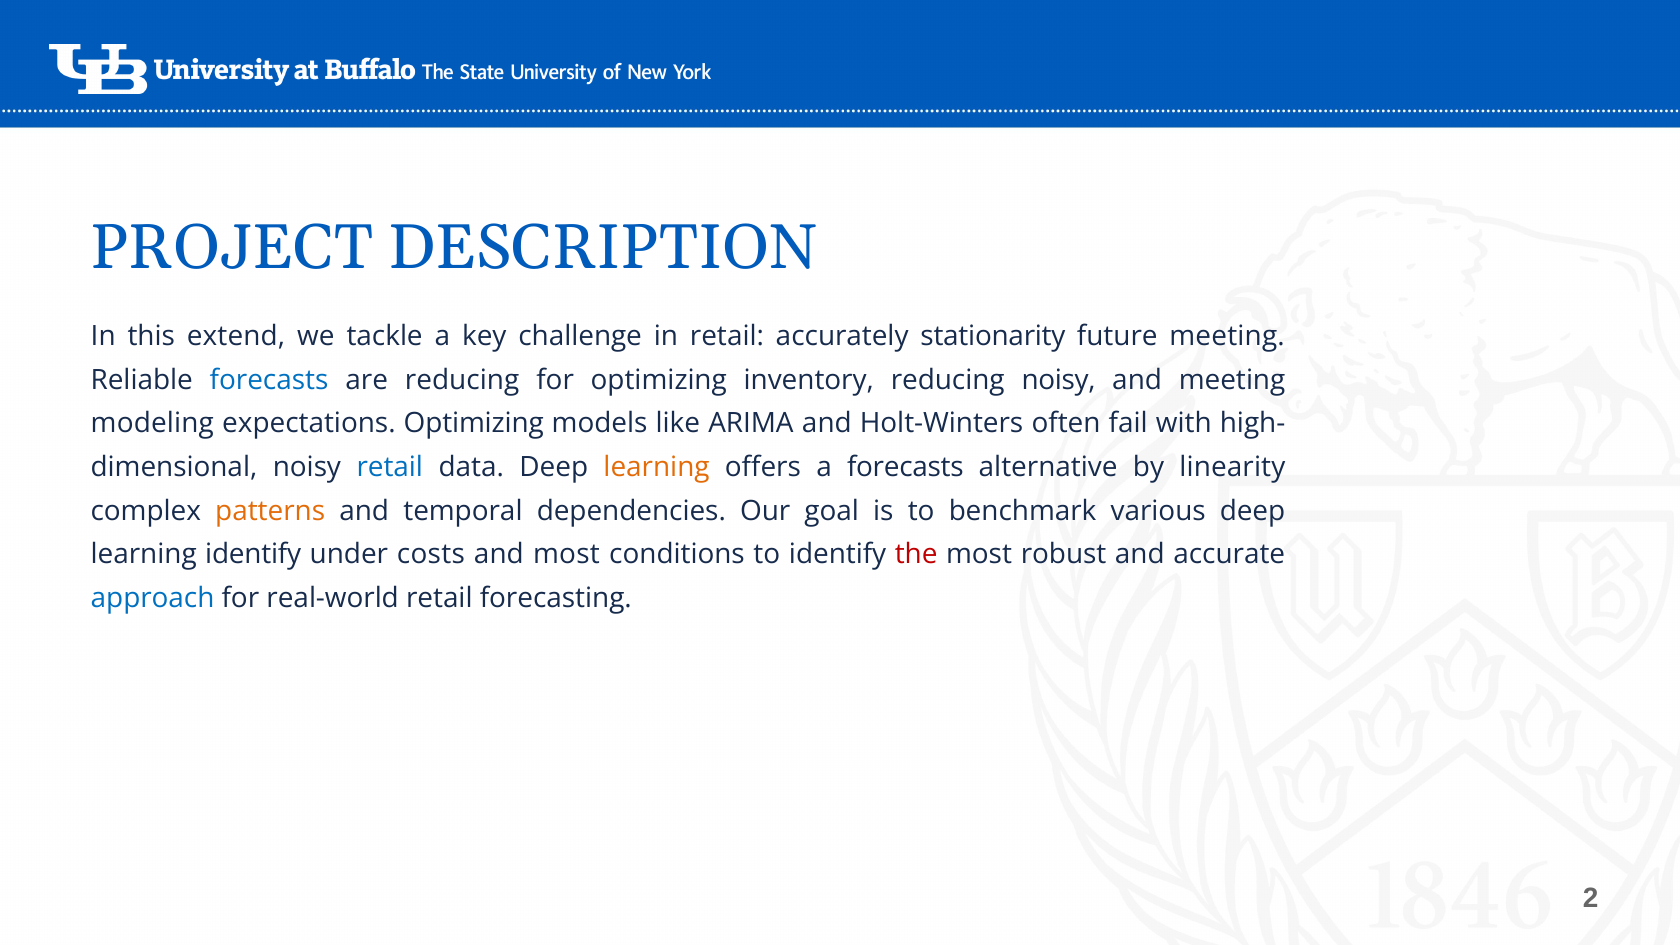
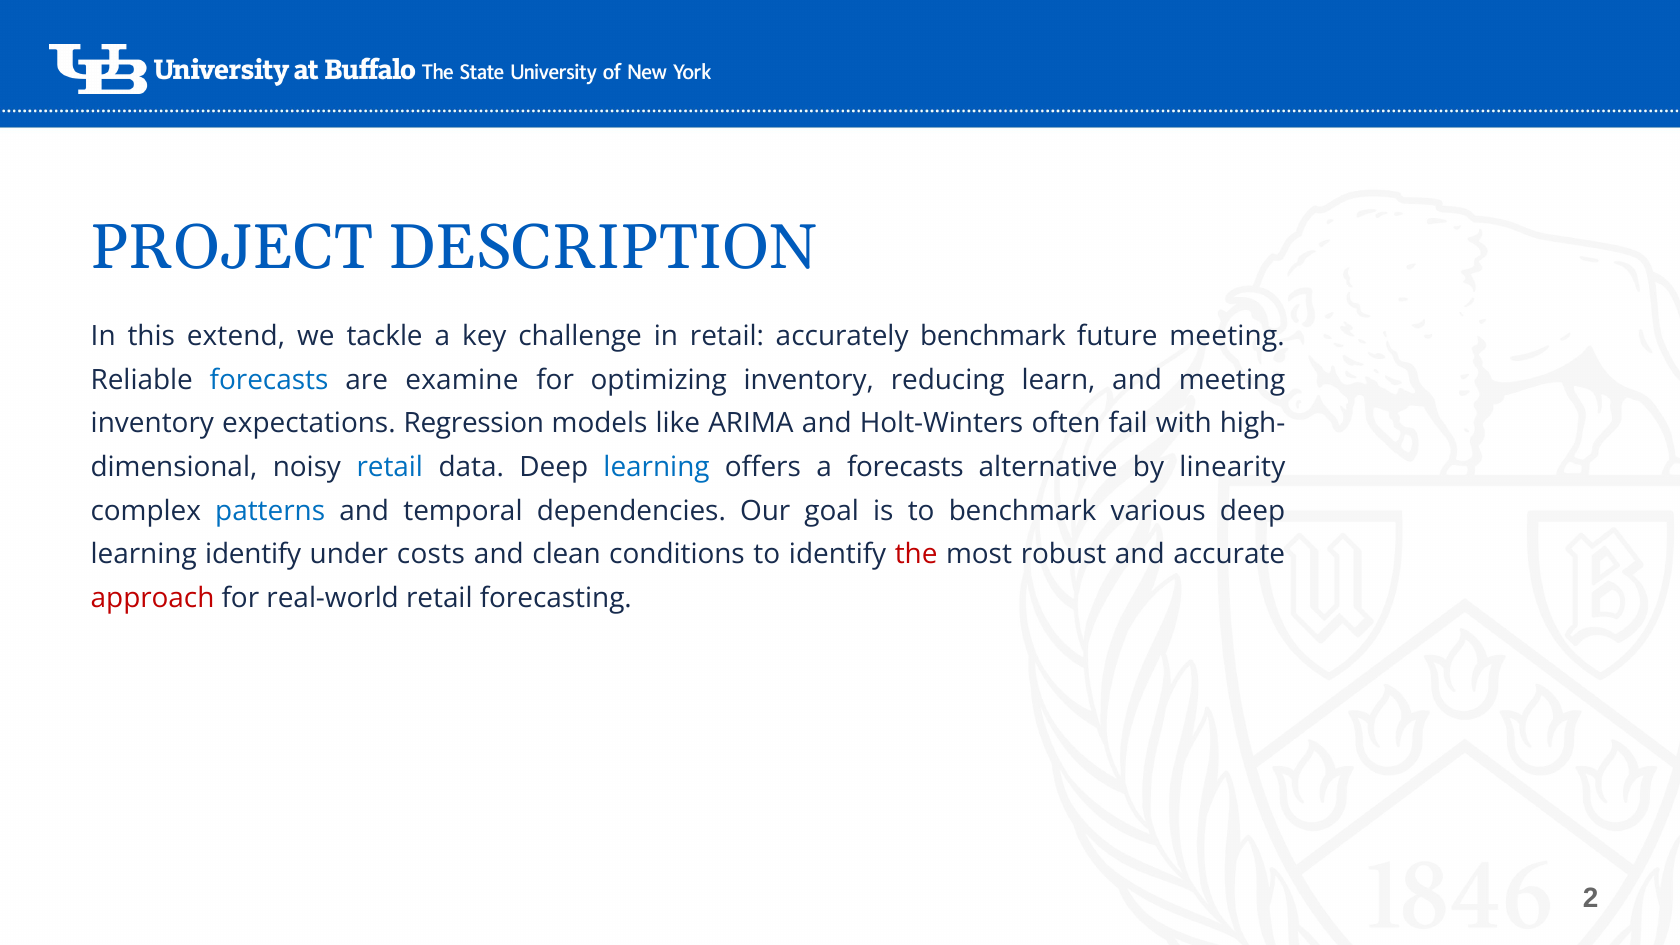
accurately stationarity: stationarity -> benchmark
are reducing: reducing -> examine
reducing noisy: noisy -> learn
modeling at (152, 424): modeling -> inventory
expectations Optimizing: Optimizing -> Regression
learning at (657, 467) colour: orange -> blue
patterns colour: orange -> blue
and most: most -> clean
approach colour: blue -> red
